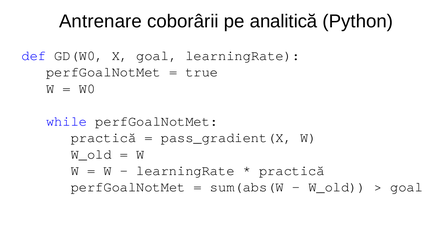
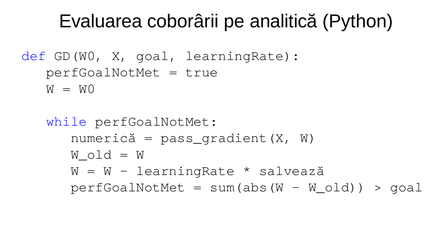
Antrenare: Antrenare -> Evaluarea
practică at (104, 138): practică -> numerică
practică at (292, 171): practică -> salvează
